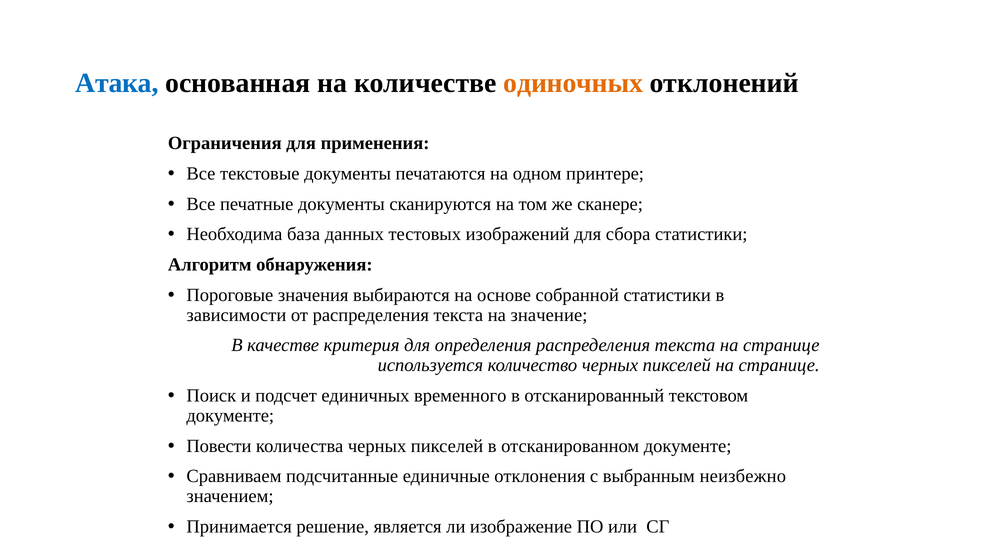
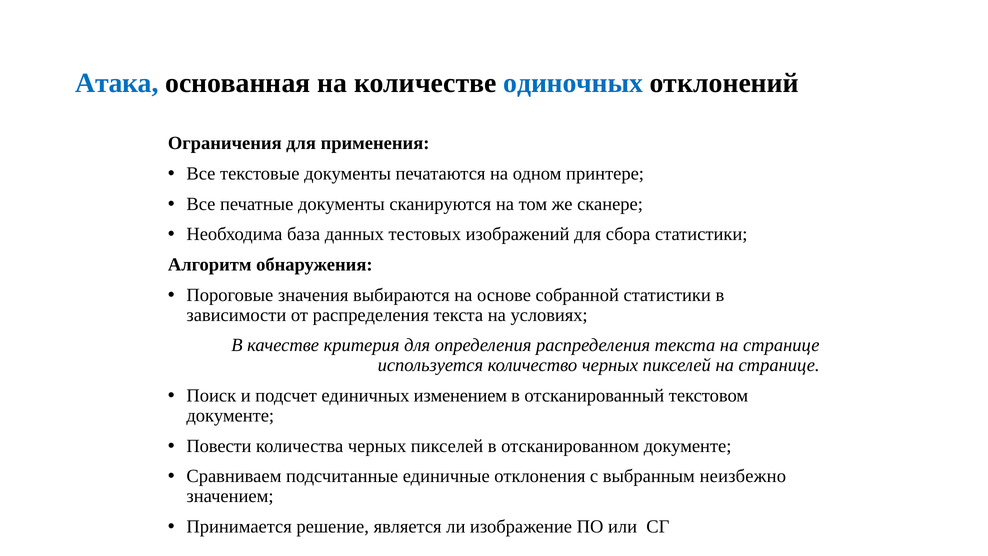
одиночных colour: orange -> blue
значение: значение -> условиях
временного: временного -> изменением
